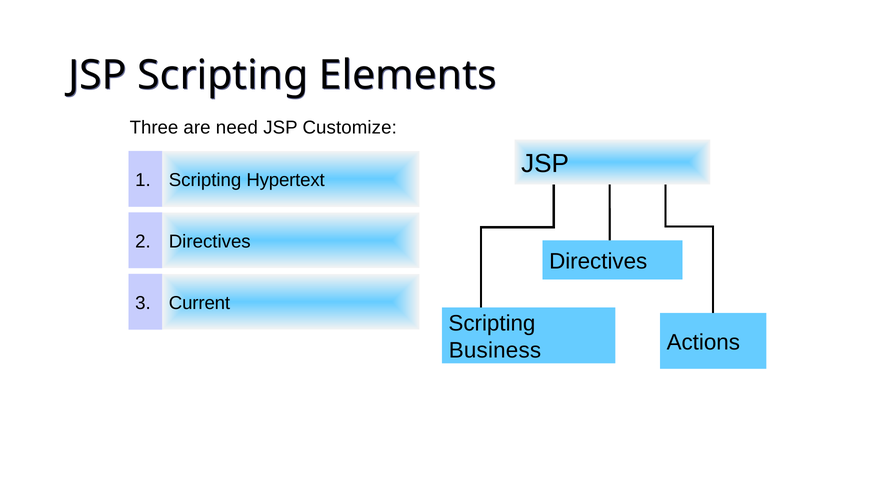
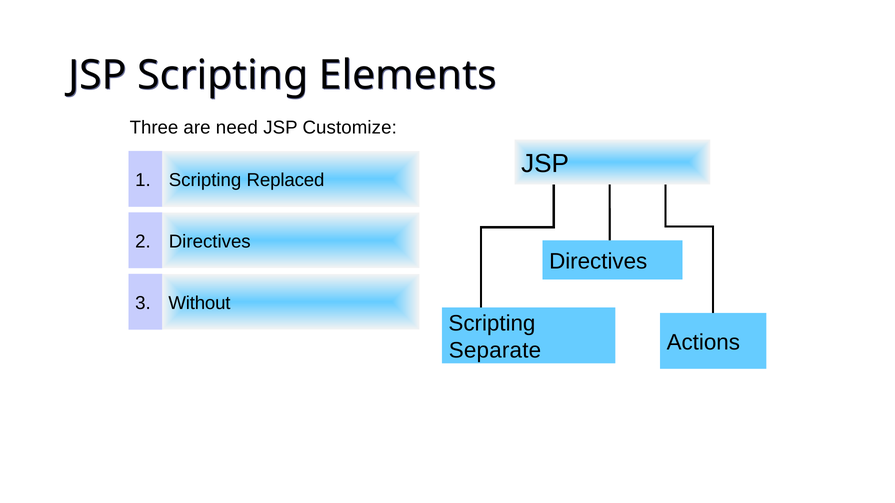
Hypertext: Hypertext -> Replaced
Current: Current -> Without
Business: Business -> Separate
